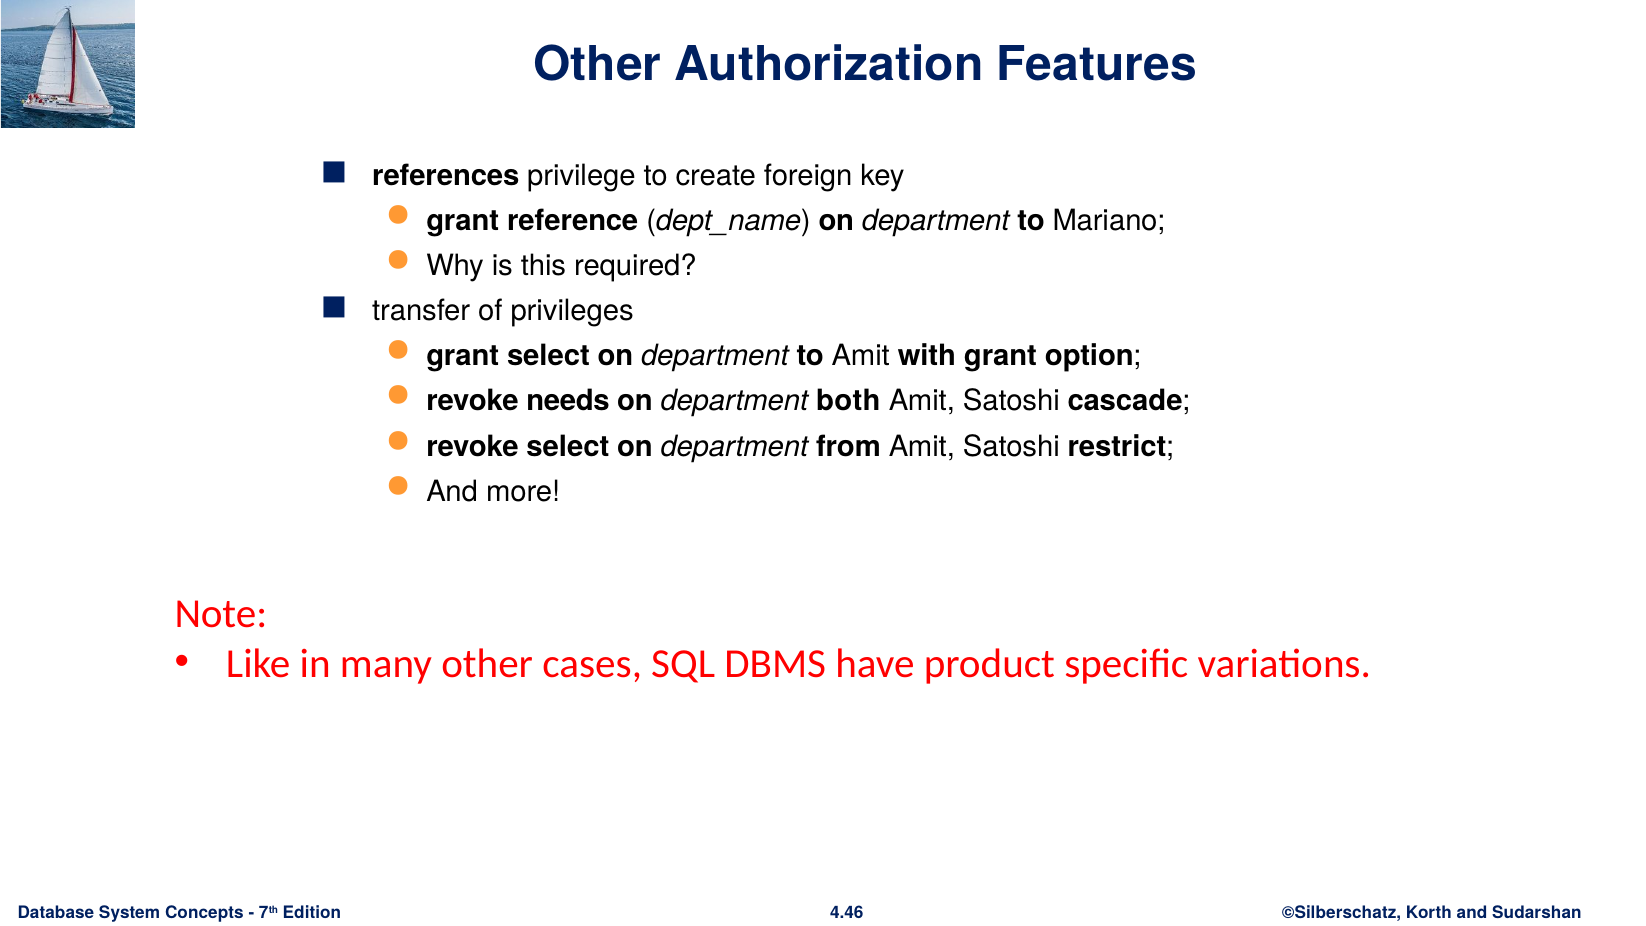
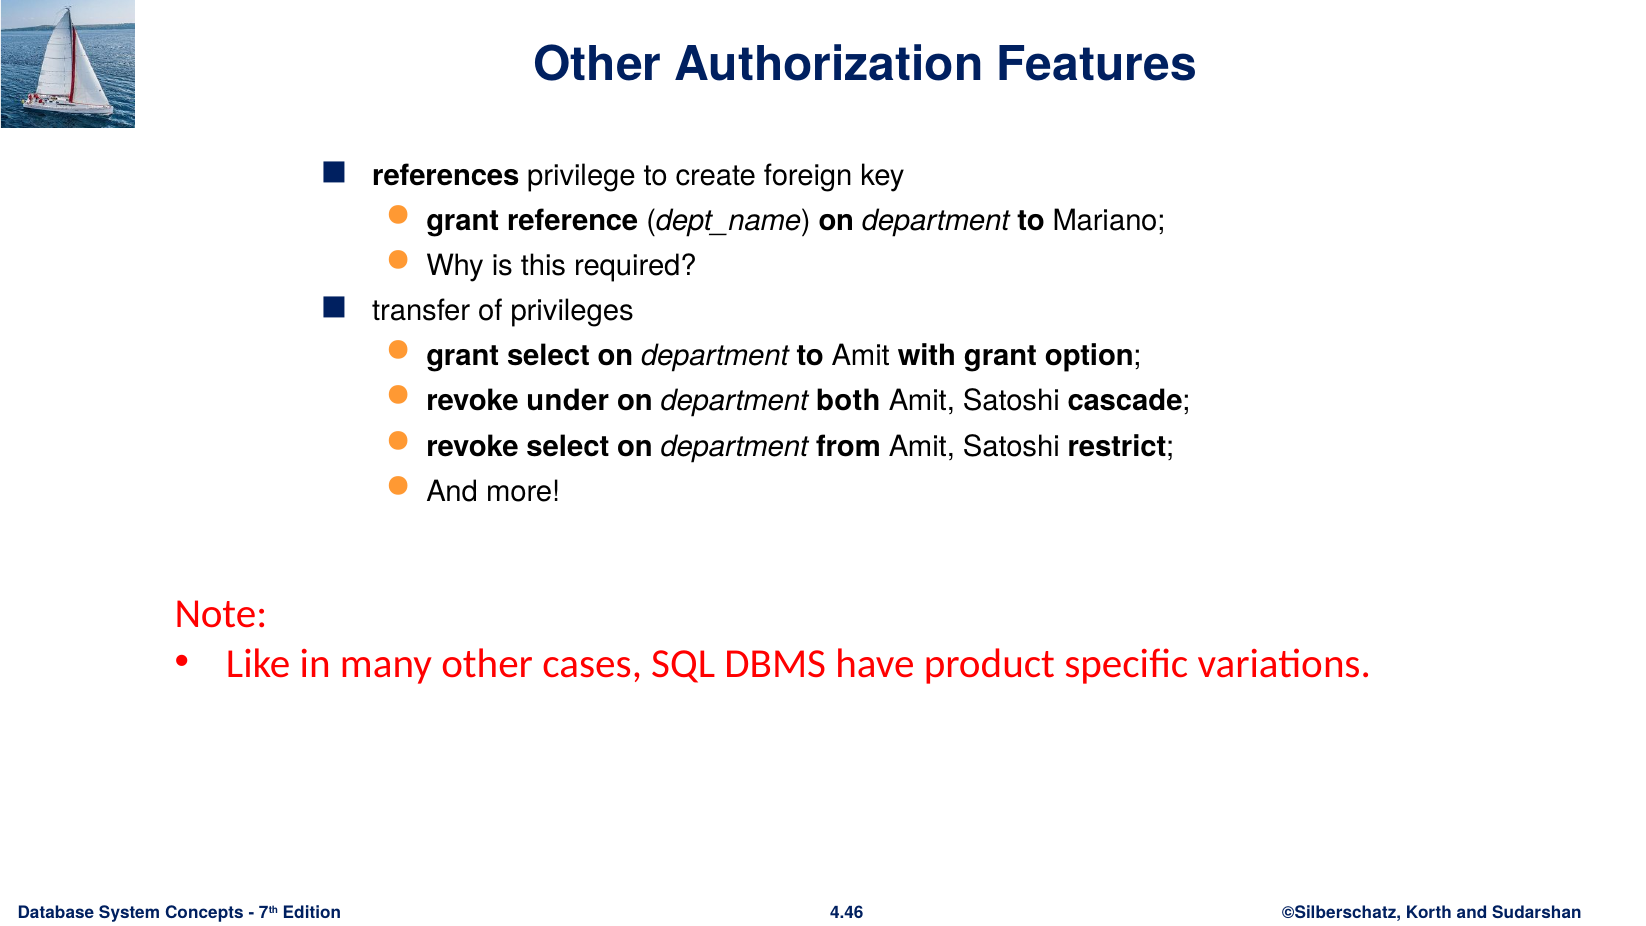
needs: needs -> under
